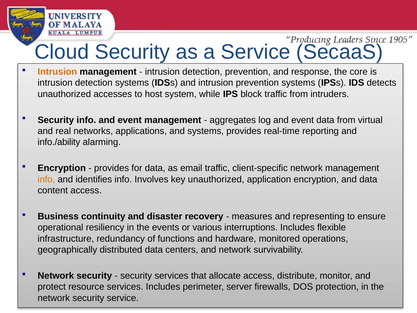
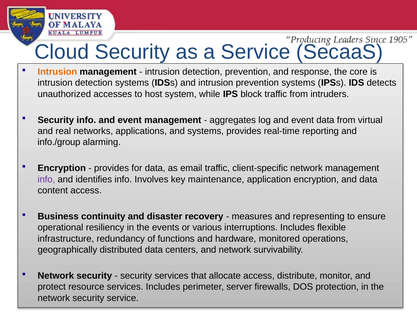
info./ability: info./ability -> info./group
info at (46, 179) colour: orange -> purple
key unauthorized: unauthorized -> maintenance
